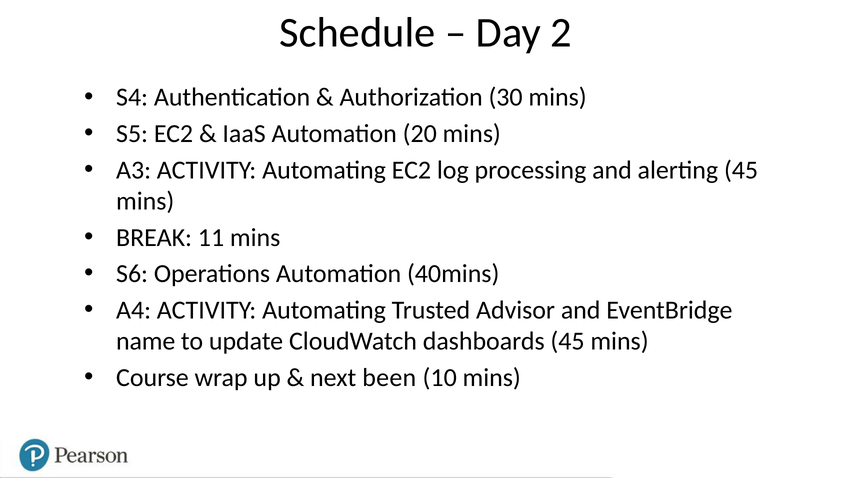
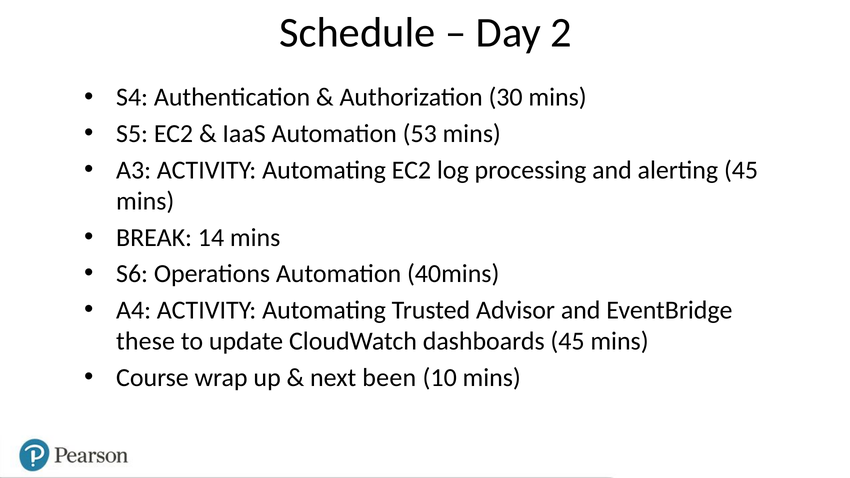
20: 20 -> 53
11: 11 -> 14
name: name -> these
